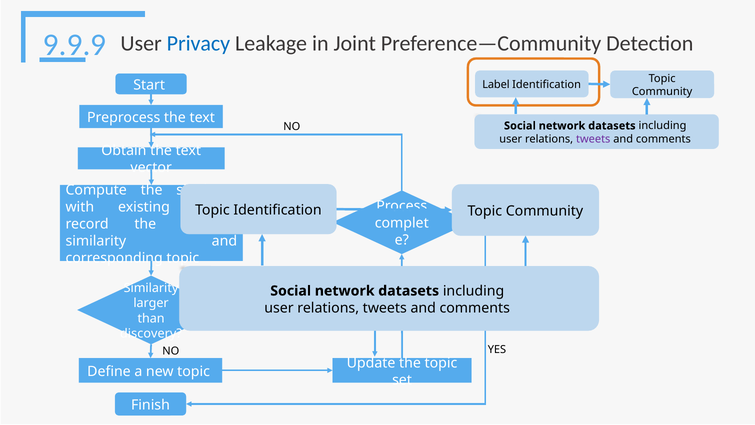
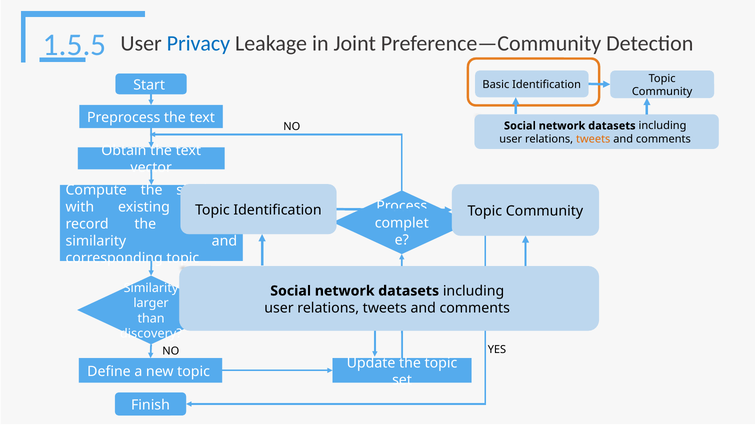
9.9.9: 9.9.9 -> 1.5.5
Label: Label -> Basic
tweets at (593, 139) colour: purple -> orange
